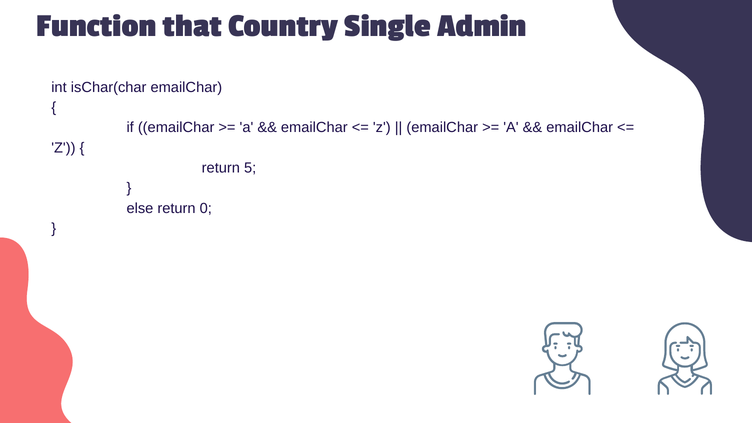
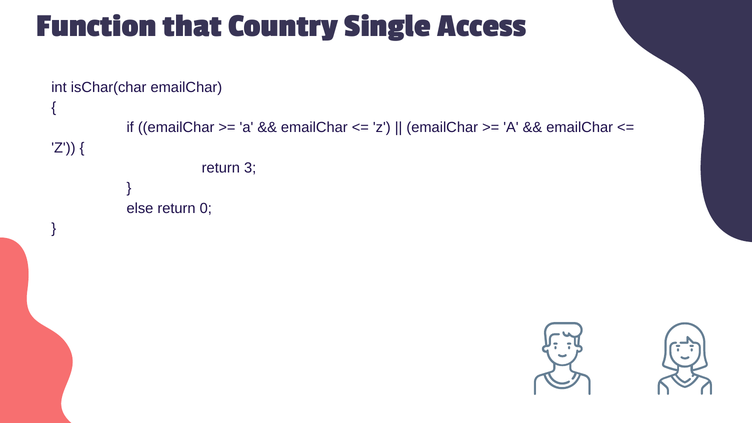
Admin: Admin -> Access
5: 5 -> 3
